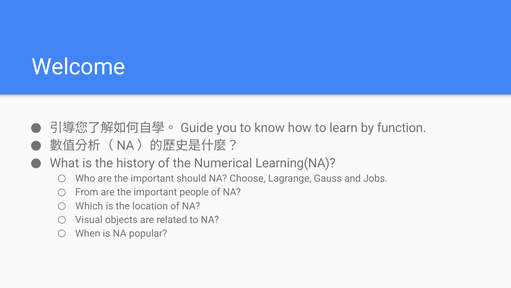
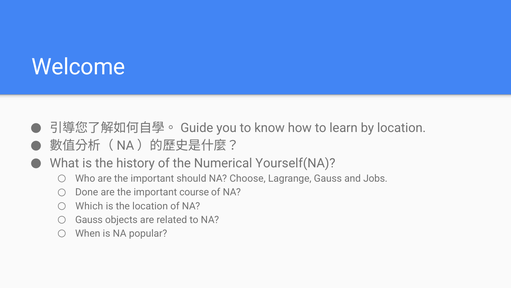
by function: function -> location
Learning(NA: Learning(NA -> Yourself(NA
From: From -> Done
people: people -> course
Visual at (89, 219): Visual -> Gauss
